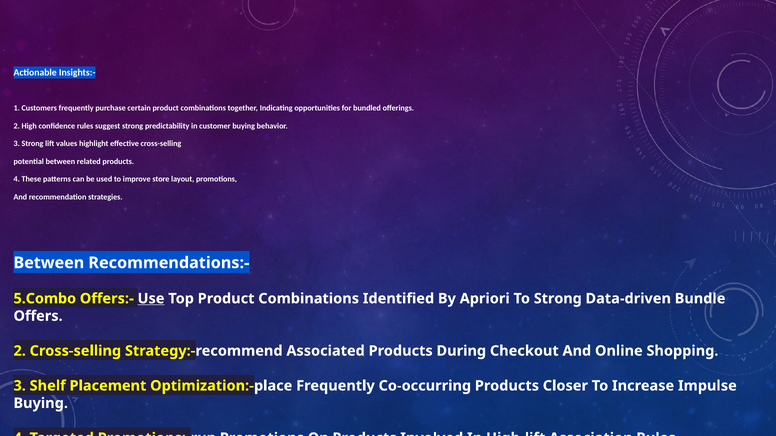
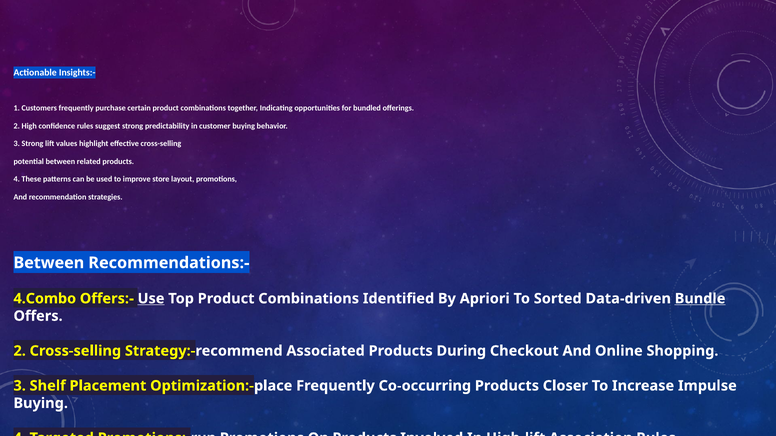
5.Combo: 5.Combo -> 4.Combo
To Strong: Strong -> Sorted
Bundle underline: none -> present
